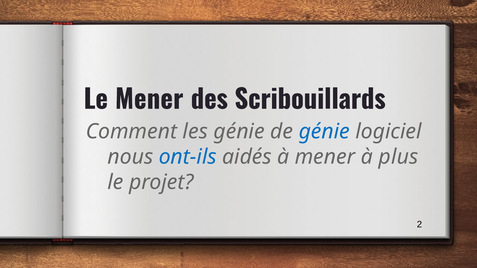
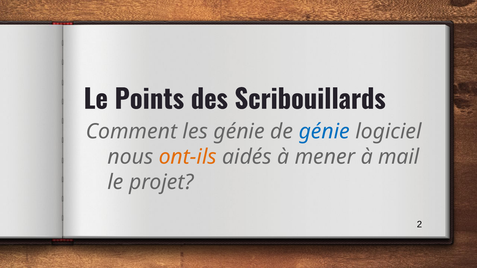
Le Mener: Mener -> Points
ont-ils colour: blue -> orange
plus: plus -> mail
